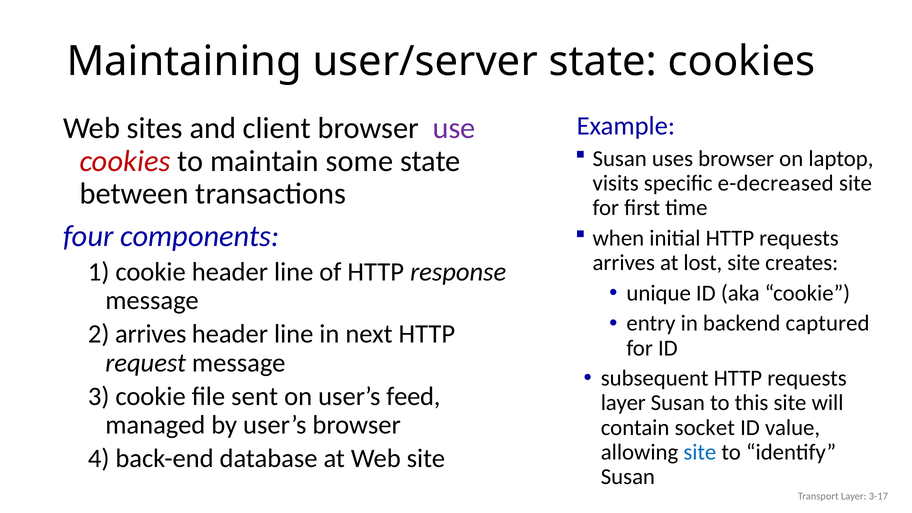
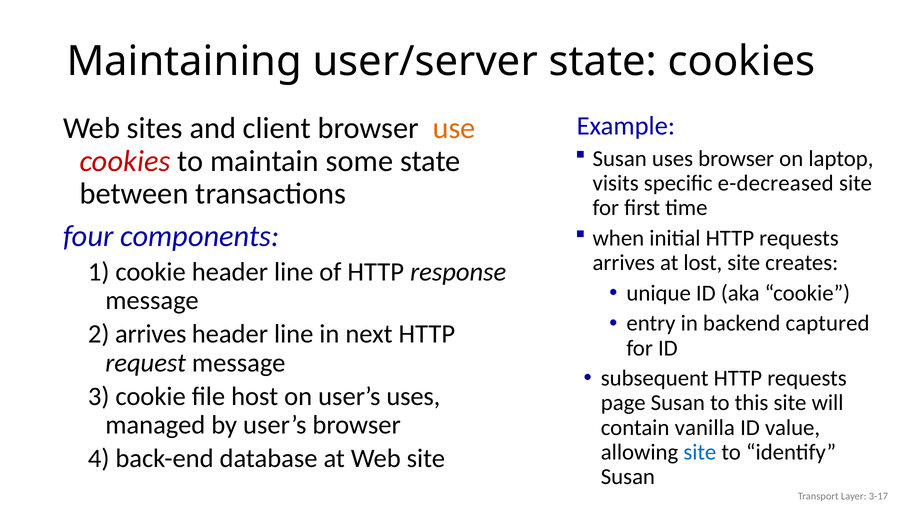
use colour: purple -> orange
sent: sent -> host
user’s feed: feed -> uses
layer at (623, 403): layer -> page
socket: socket -> vanilla
